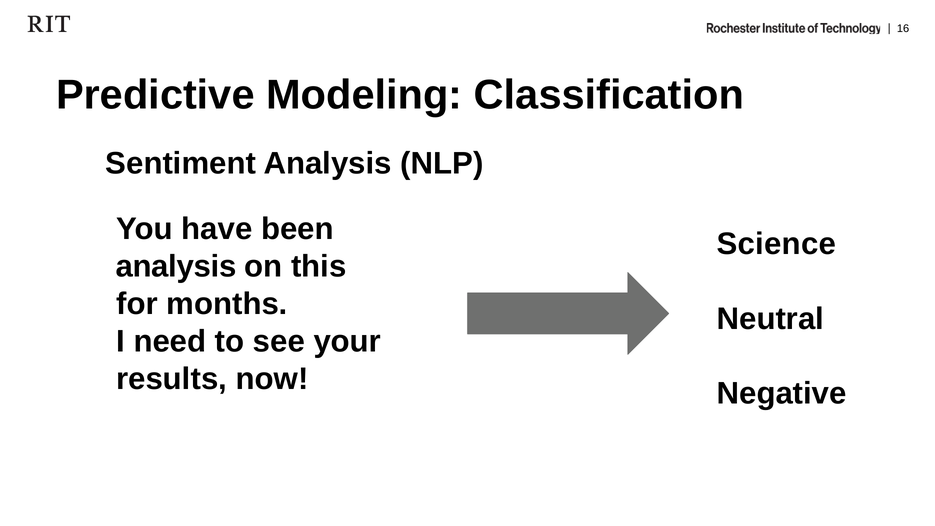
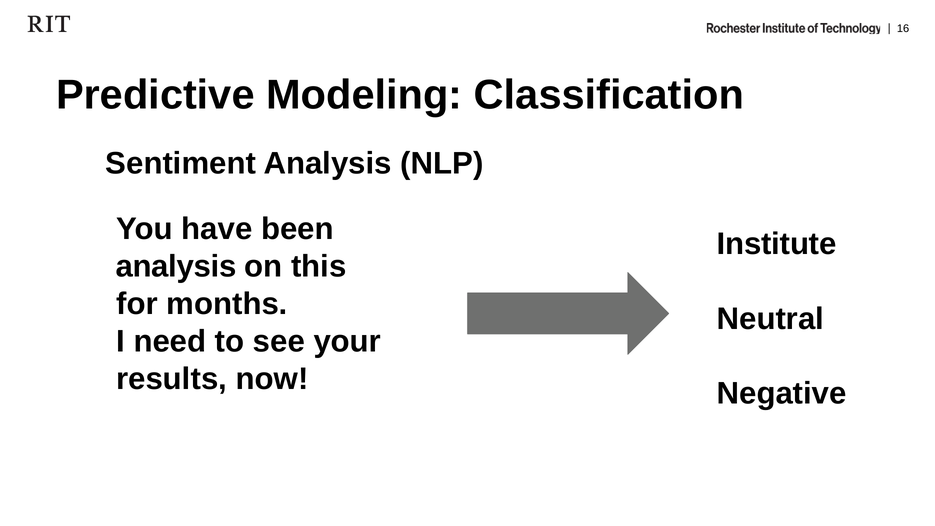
Science: Science -> Institute
